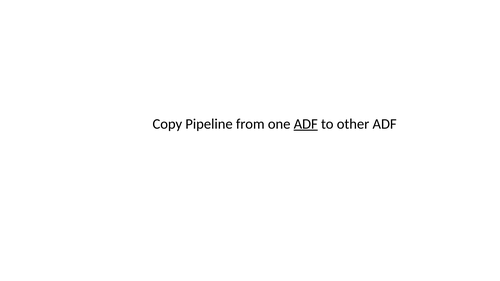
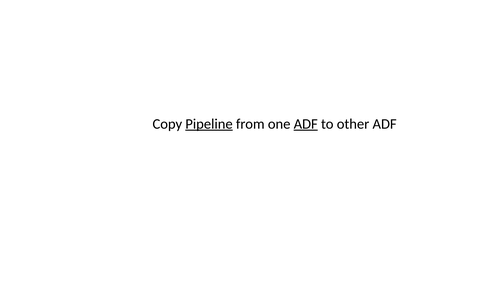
Pipeline underline: none -> present
